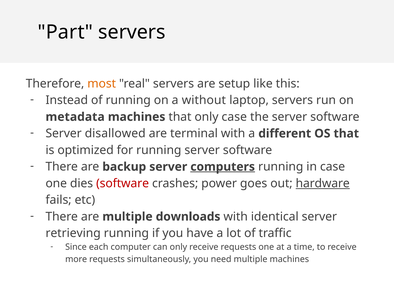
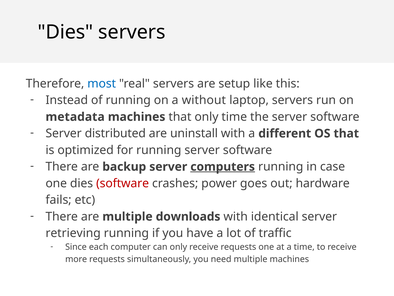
Part at (65, 32): Part -> Dies
most colour: orange -> blue
only case: case -> time
disallowed: disallowed -> distributed
terminal: terminal -> uninstall
hardware underline: present -> none
